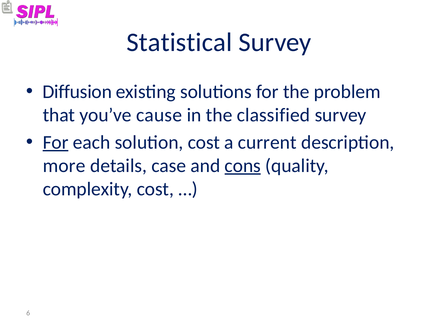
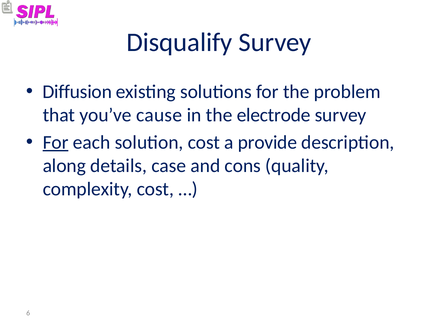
Statistical: Statistical -> Disqualify
classified: classified -> electrode
current: current -> provide
more: more -> along
cons underline: present -> none
